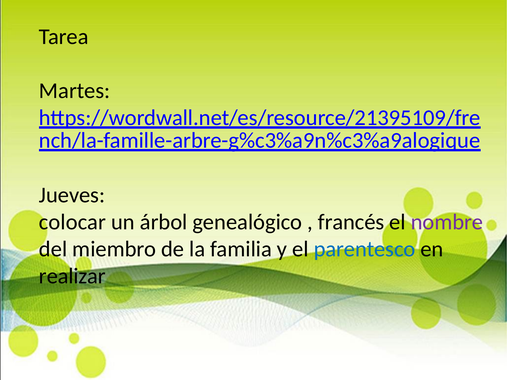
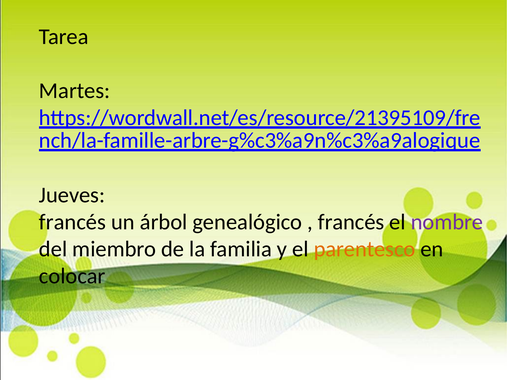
colocar at (72, 222): colocar -> francés
parentesco colour: blue -> orange
realizar: realizar -> colocar
